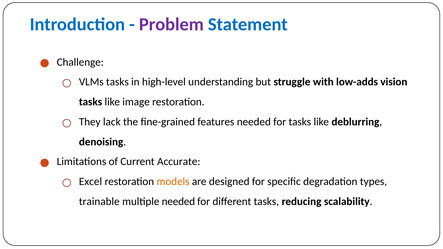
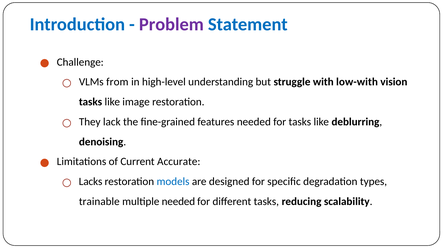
VLMs tasks: tasks -> from
low-adds: low-adds -> low-with
Excel: Excel -> Lacks
models colour: orange -> blue
